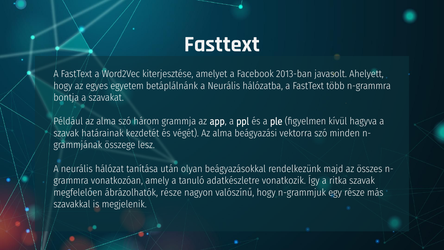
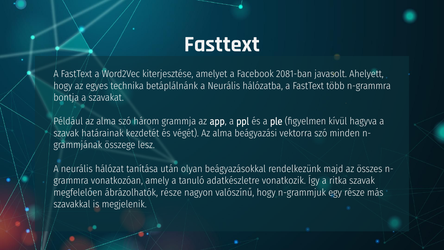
2013-ban: 2013-ban -> 2081-ban
egyetem: egyetem -> technika
